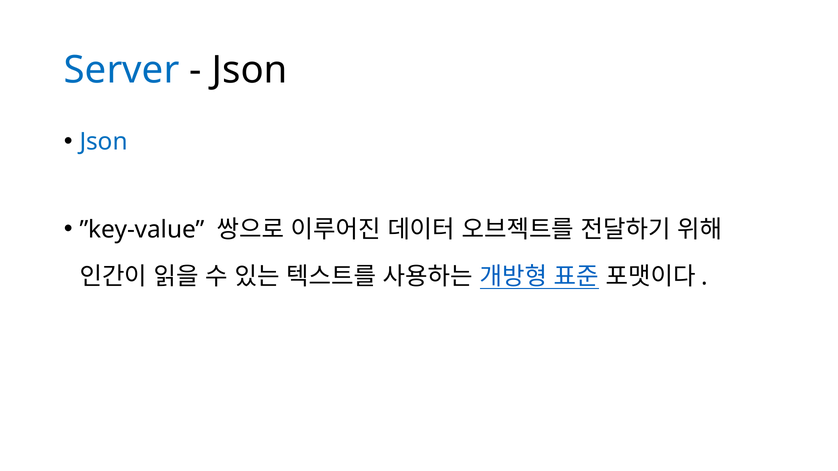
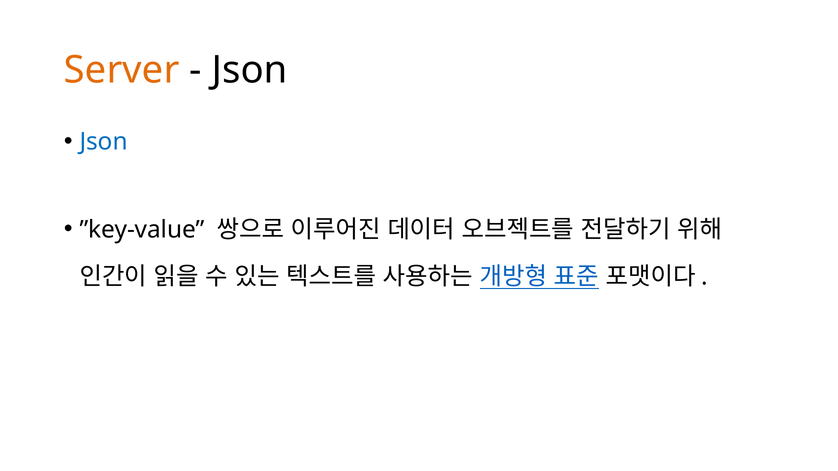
Server colour: blue -> orange
